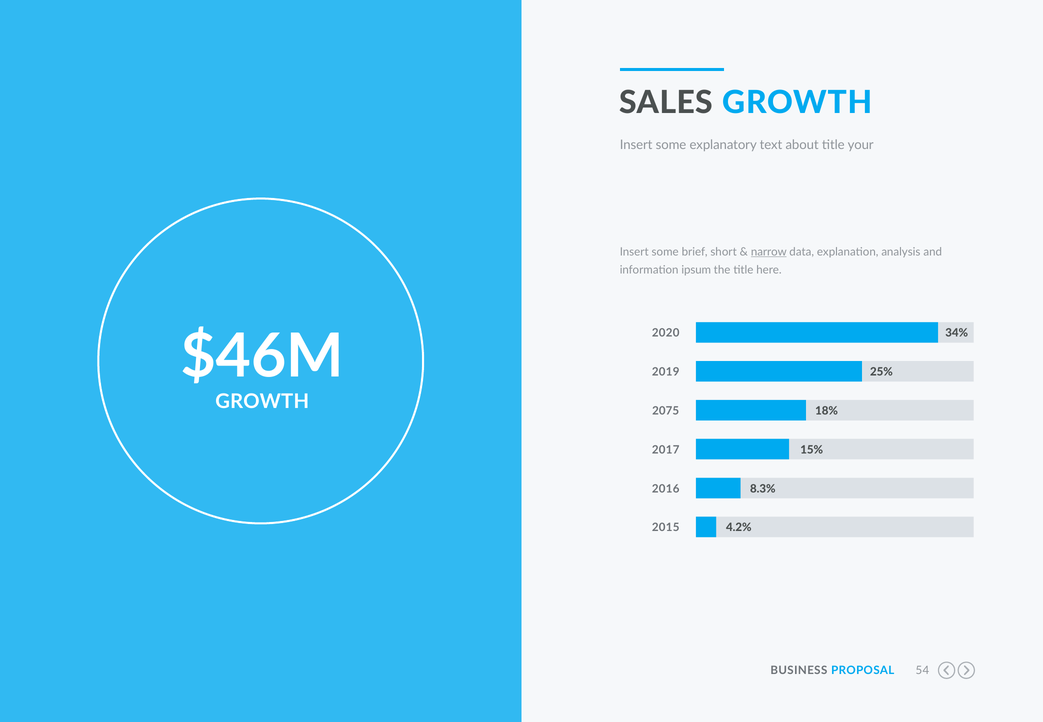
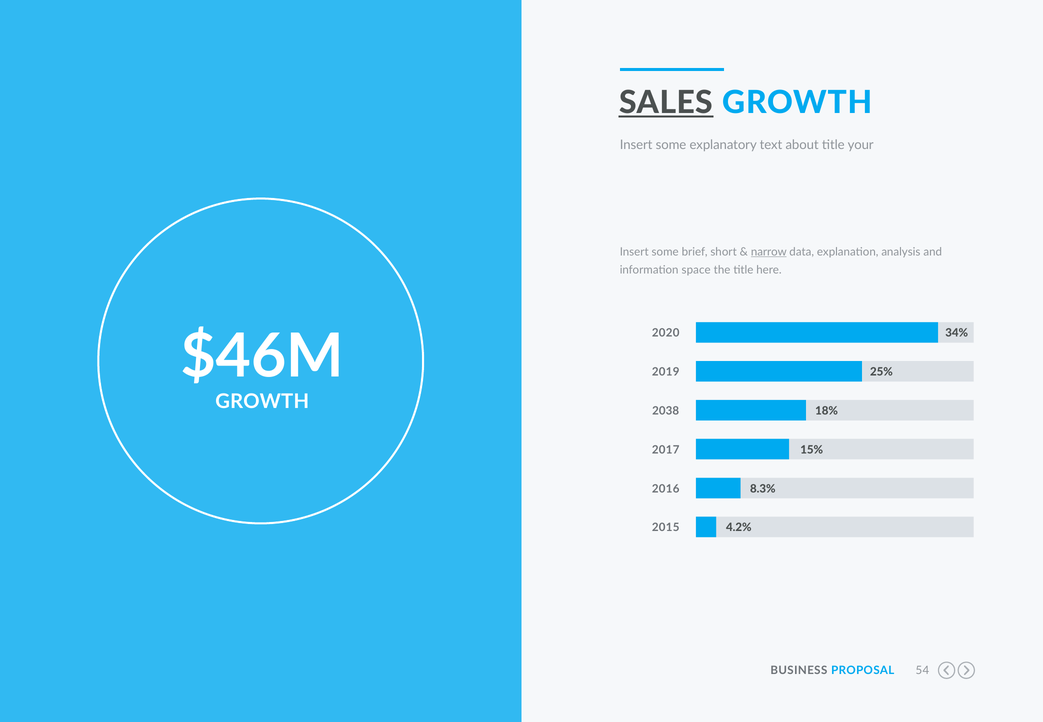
SALES underline: none -> present
ipsum: ipsum -> space
2075: 2075 -> 2038
